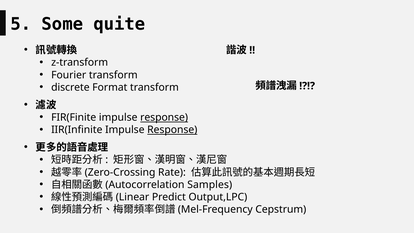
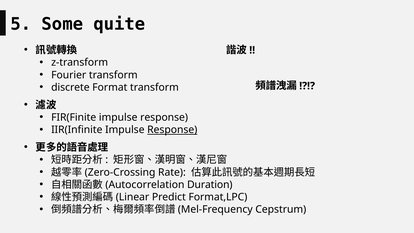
response at (164, 117) underline: present -> none
Samples: Samples -> Duration
Output,LPC: Output,LPC -> Format,LPC
